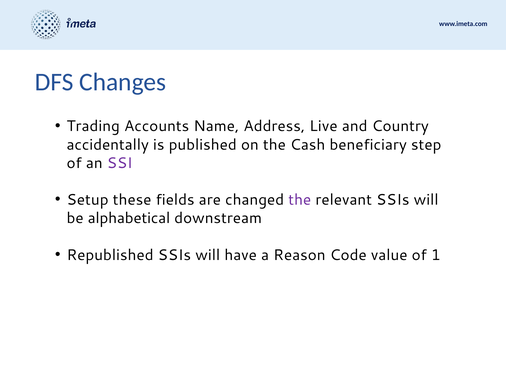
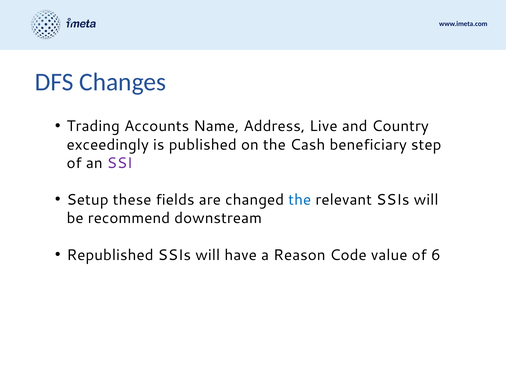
accidentally: accidentally -> exceedingly
the at (300, 200) colour: purple -> blue
alphabetical: alphabetical -> recommend
1: 1 -> 6
